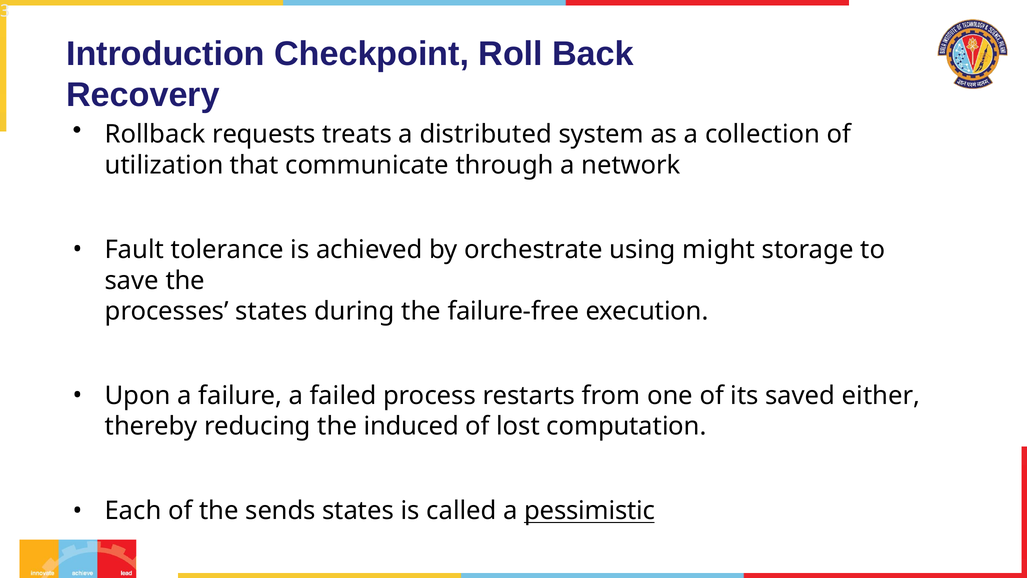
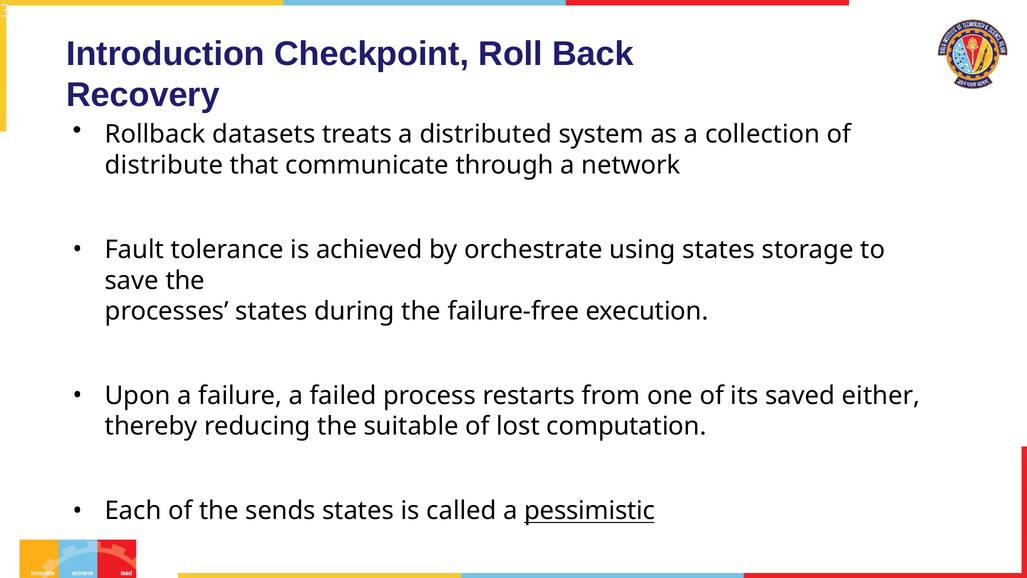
requests: requests -> datasets
utilization: utilization -> distribute
using might: might -> states
induced: induced -> suitable
